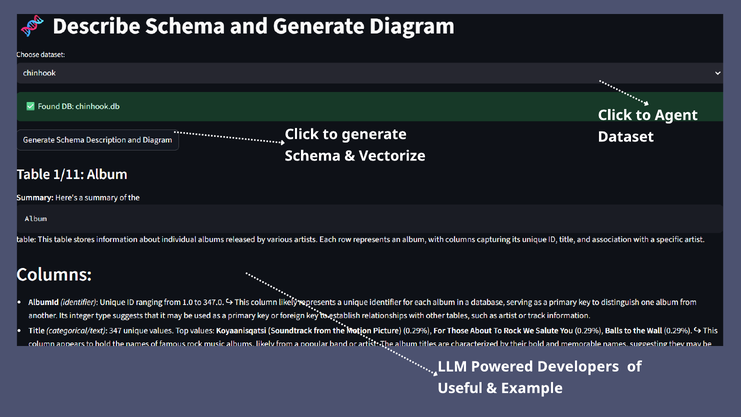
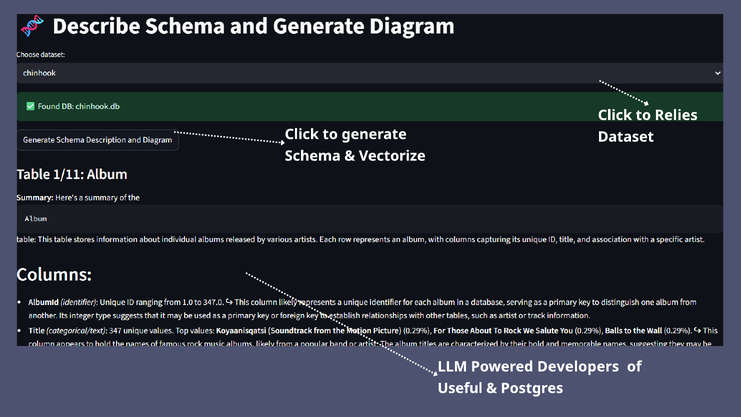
Agent: Agent -> Relies
Example: Example -> Postgres
